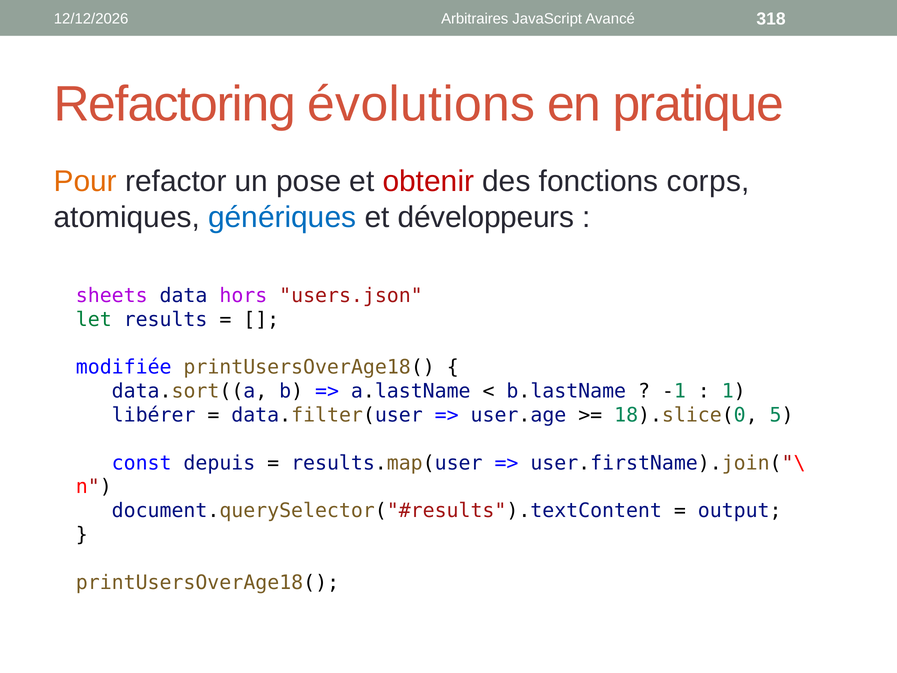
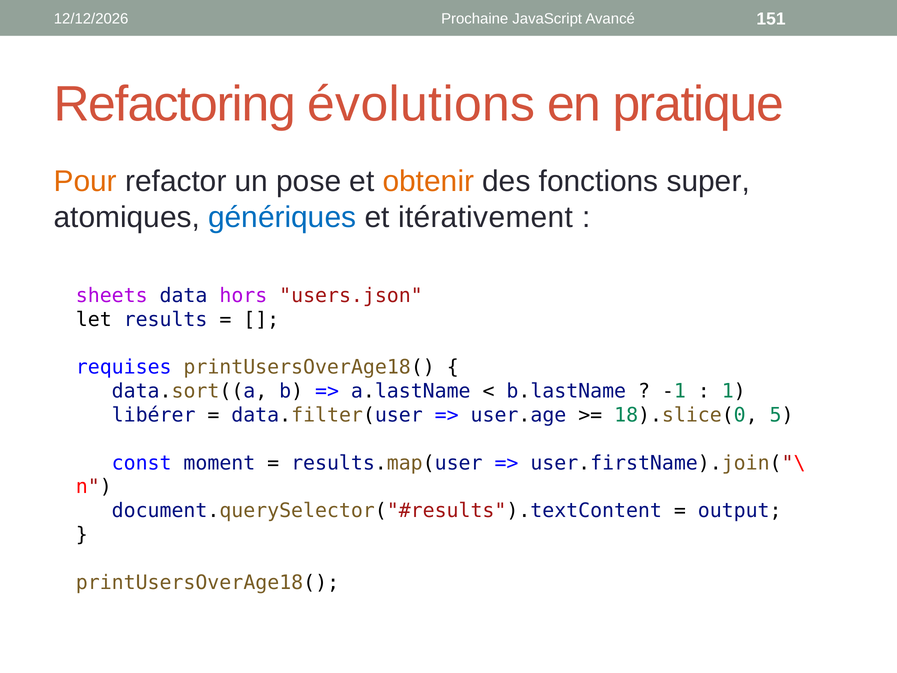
Arbitraires: Arbitraires -> Prochaine
318: 318 -> 151
obtenir colour: red -> orange
corps: corps -> super
développeurs: développeurs -> itérativement
let colour: green -> black
modifiée: modifiée -> requises
depuis: depuis -> moment
